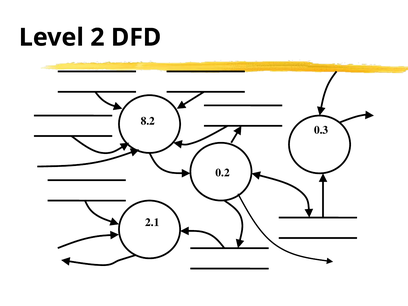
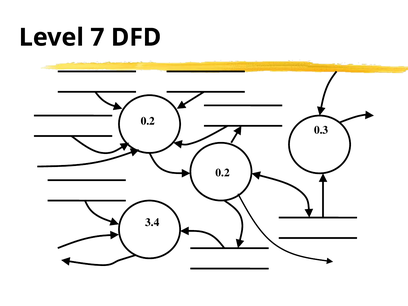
2: 2 -> 7
8.2 at (148, 121): 8.2 -> 0.2
2.1: 2.1 -> 3.4
